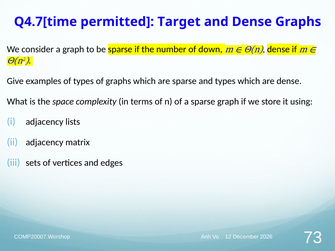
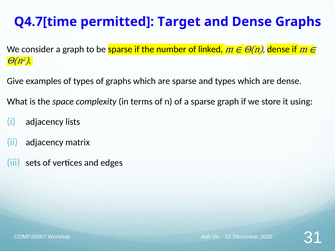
down: down -> linked
73: 73 -> 31
